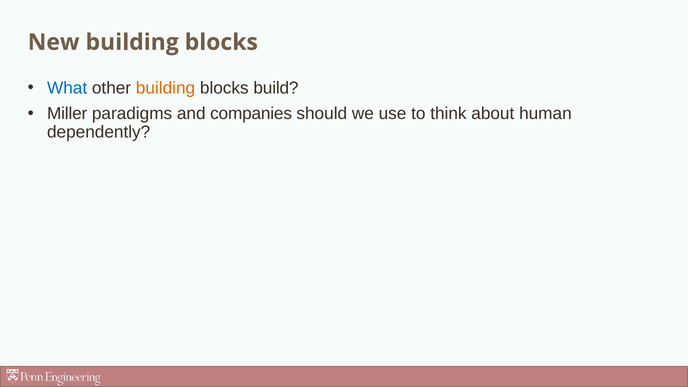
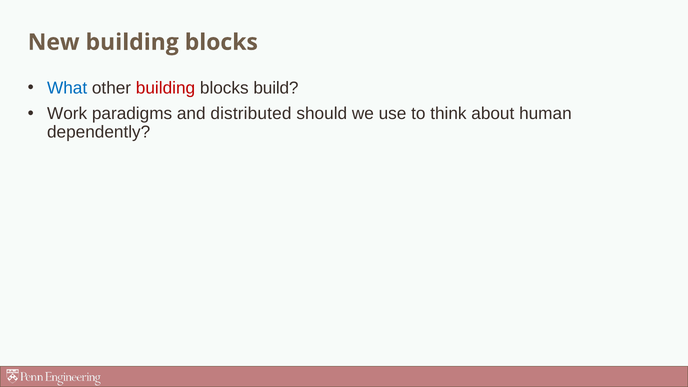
building at (166, 88) colour: orange -> red
Miller: Miller -> Work
companies: companies -> distributed
